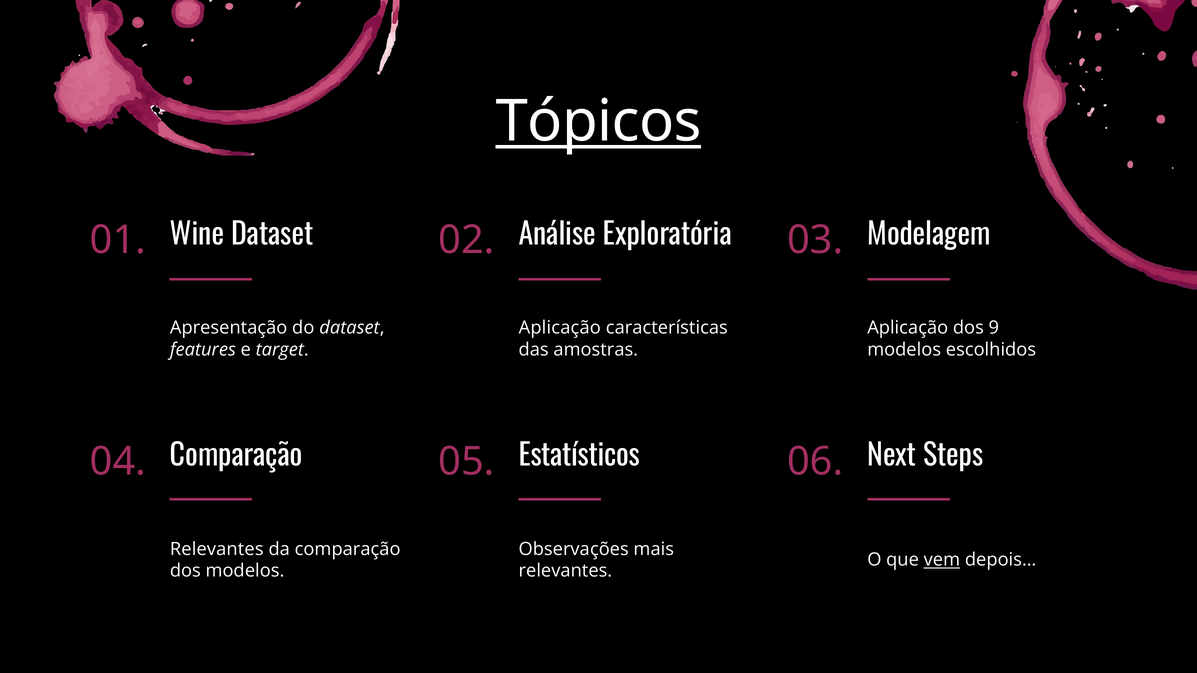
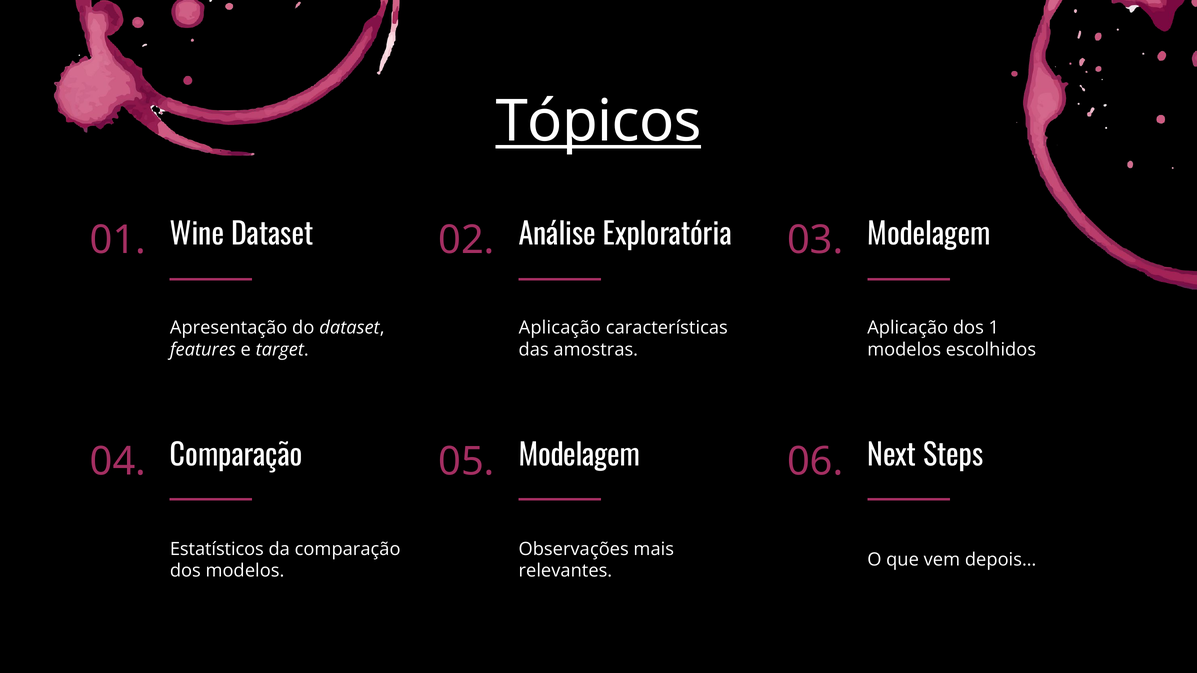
9: 9 -> 1
05 Estatísticos: Estatísticos -> Modelagem
Relevantes at (217, 549): Relevantes -> Estatísticos
vem underline: present -> none
